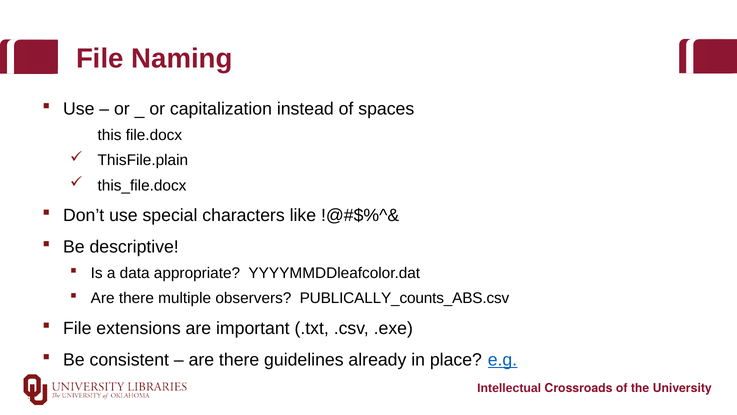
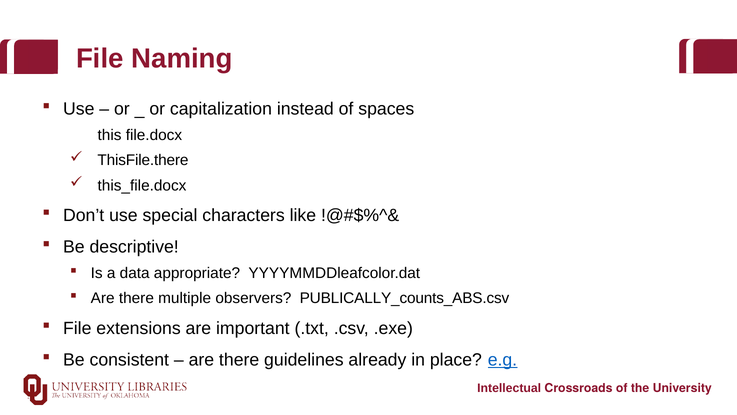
ThisFile.plain: ThisFile.plain -> ThisFile.there
